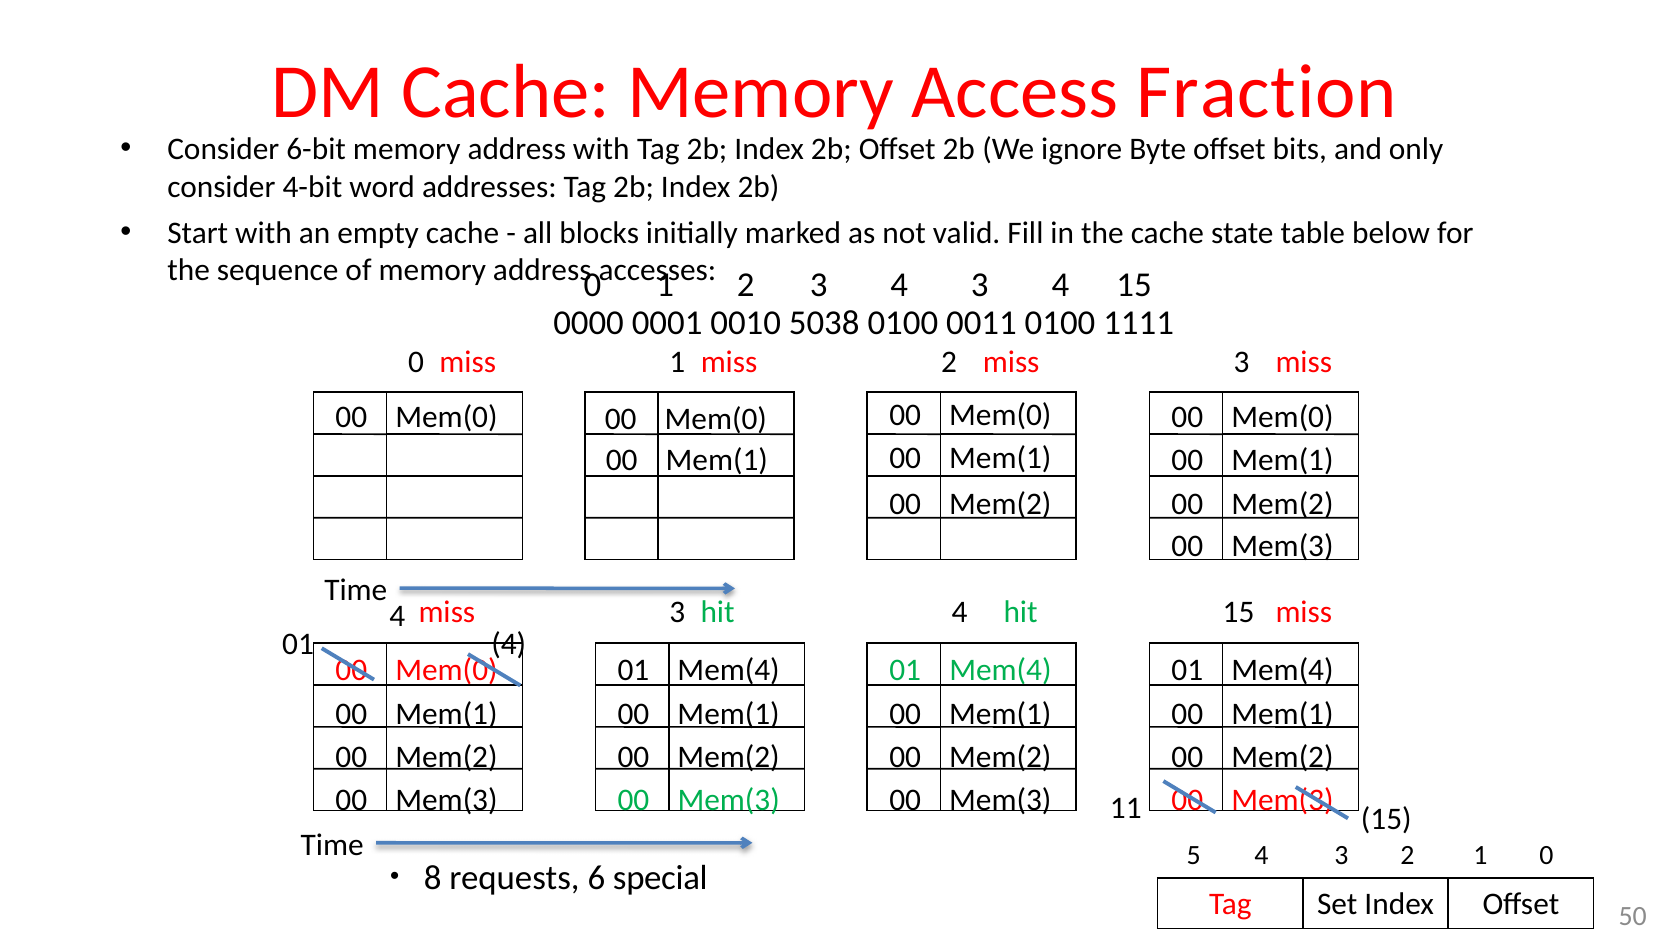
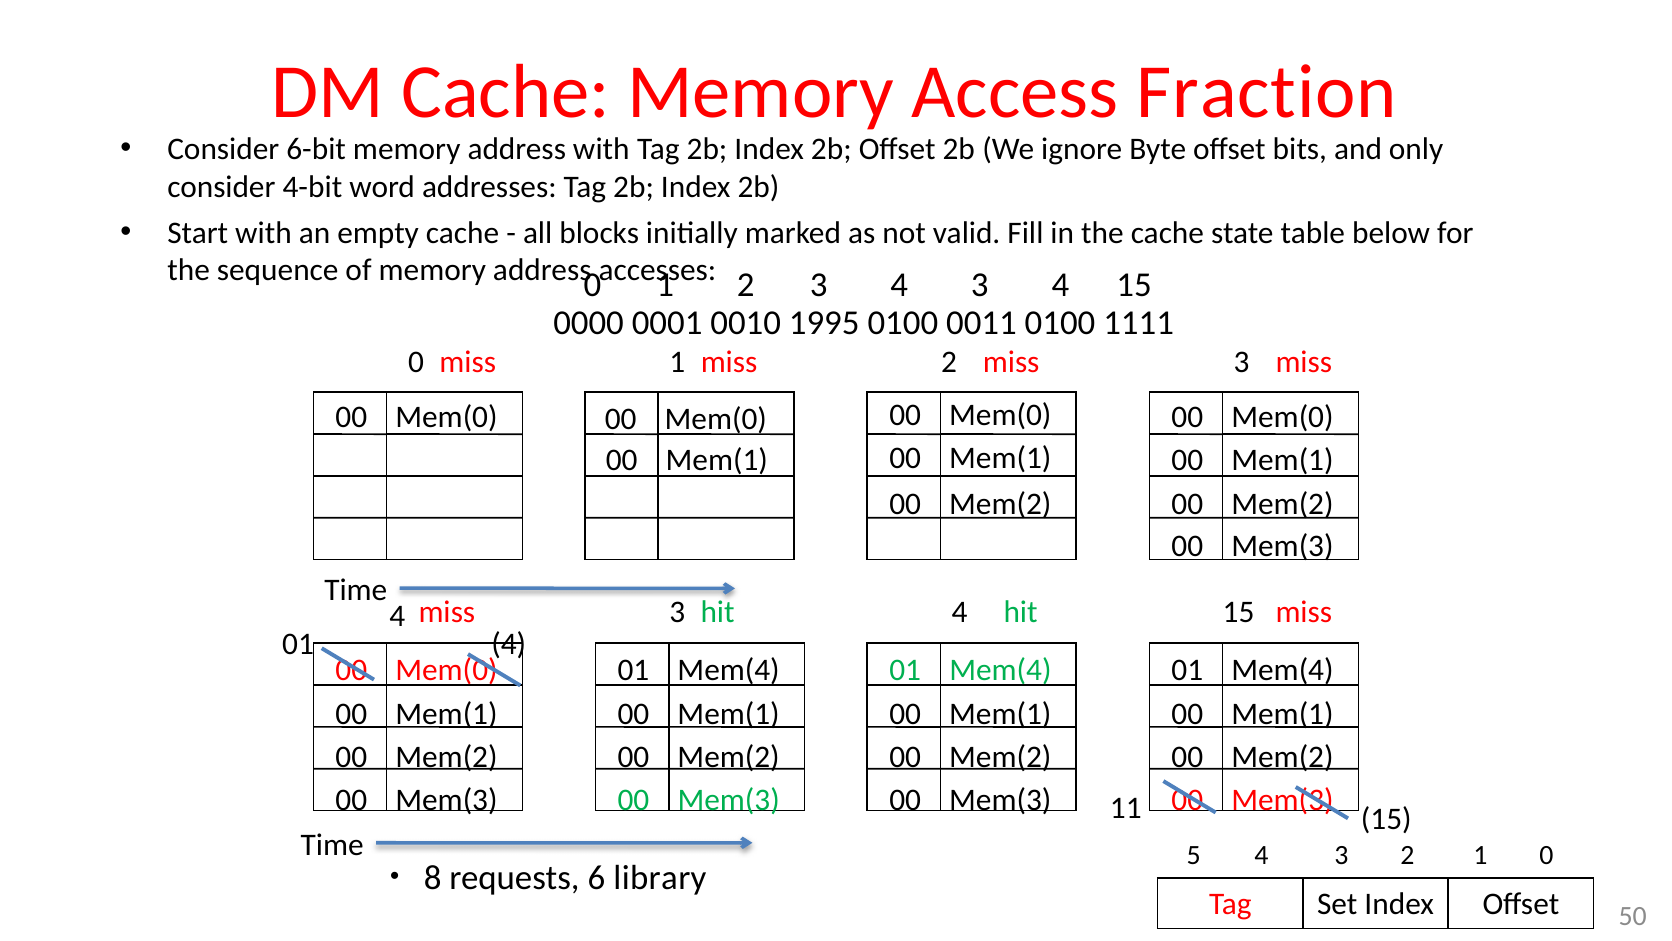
5038: 5038 -> 1995
special: special -> library
